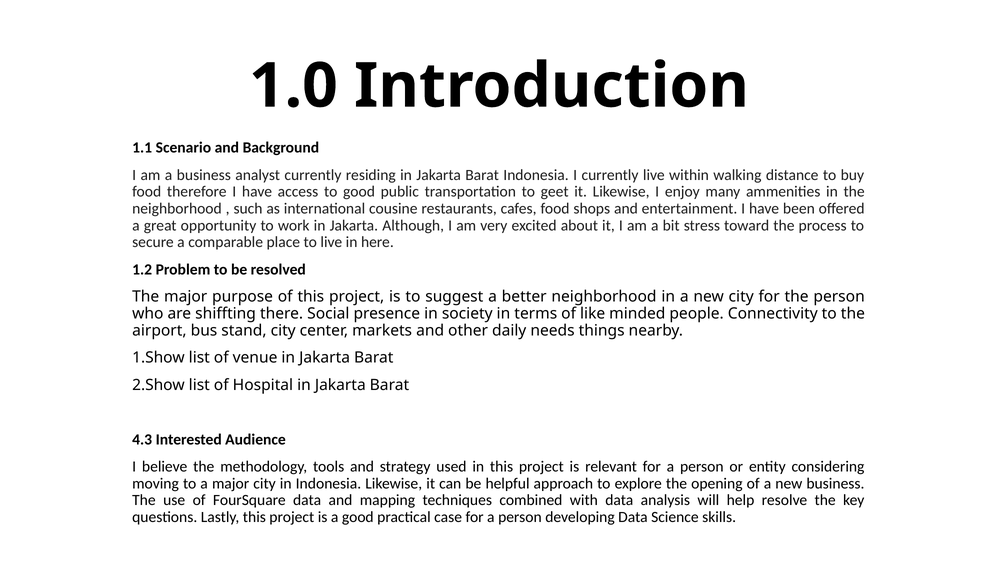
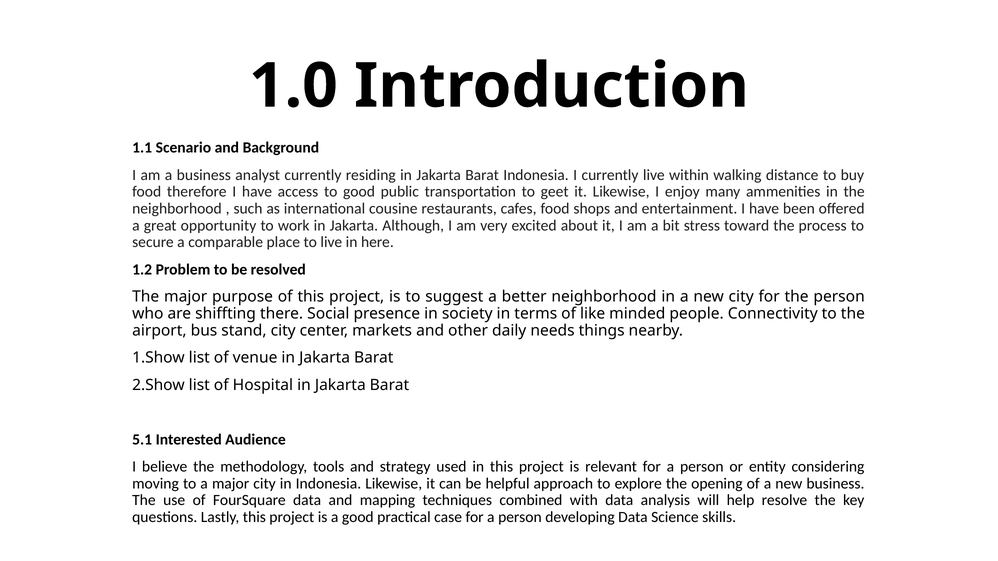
4.3: 4.3 -> 5.1
